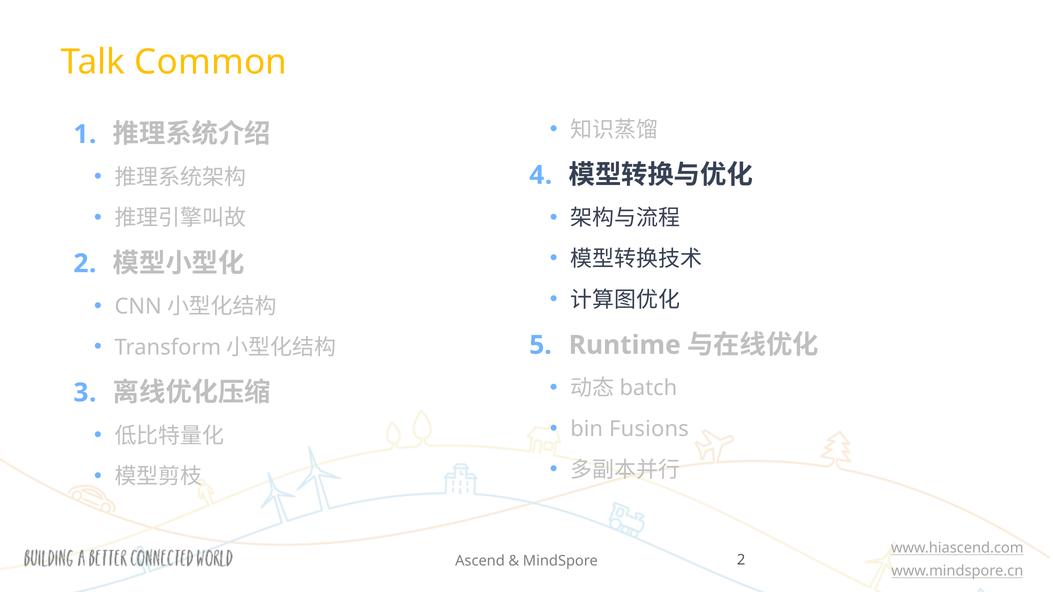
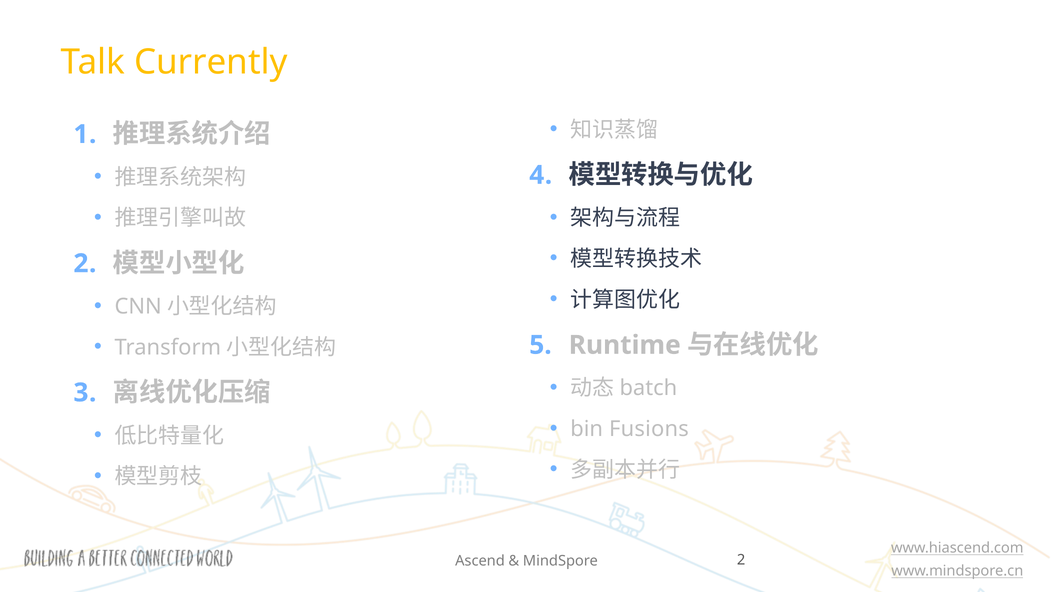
Common: Common -> Currently
